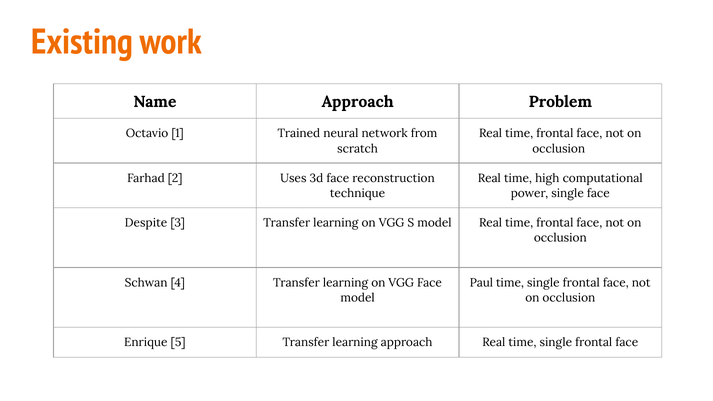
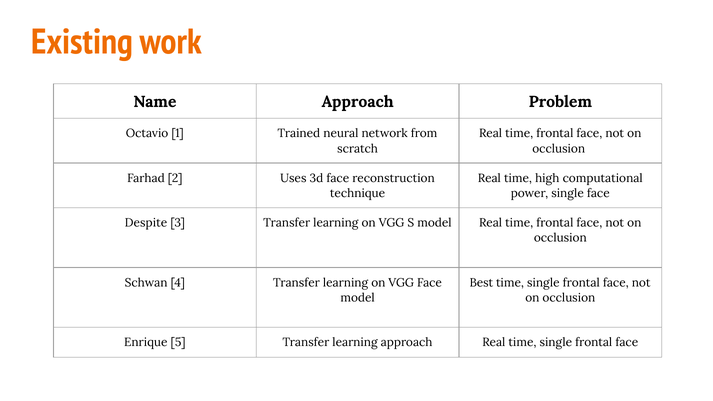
Paul: Paul -> Best
